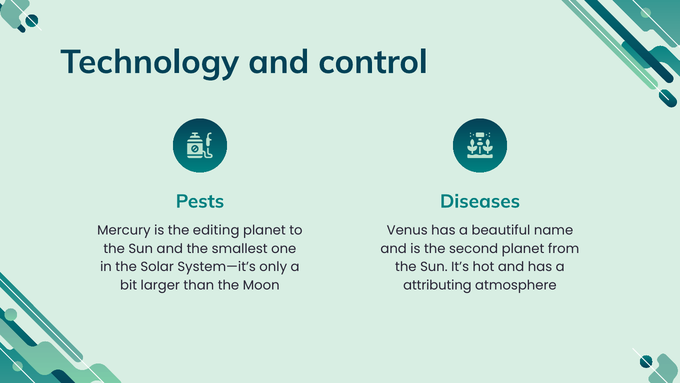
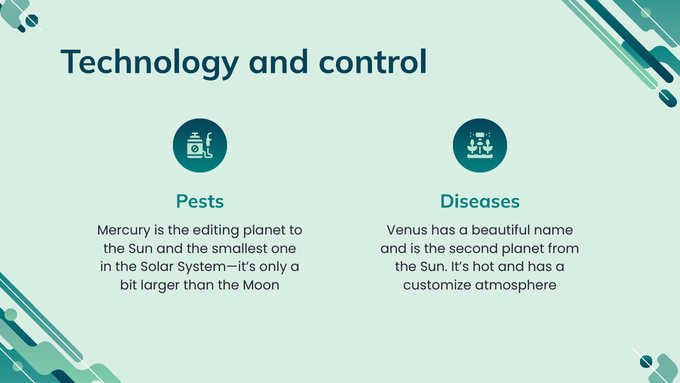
attributing: attributing -> customize
